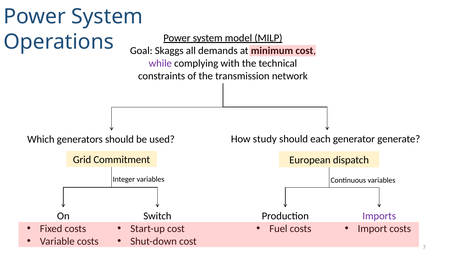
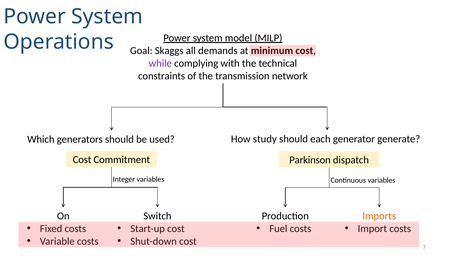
Grid at (82, 160): Grid -> Cost
European: European -> Parkinson
Imports colour: purple -> orange
